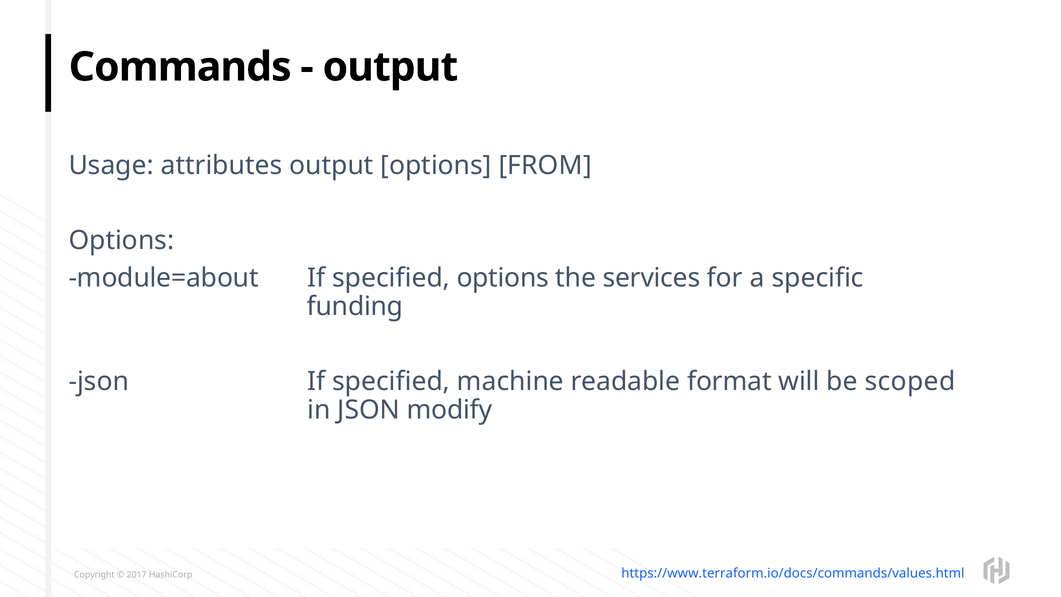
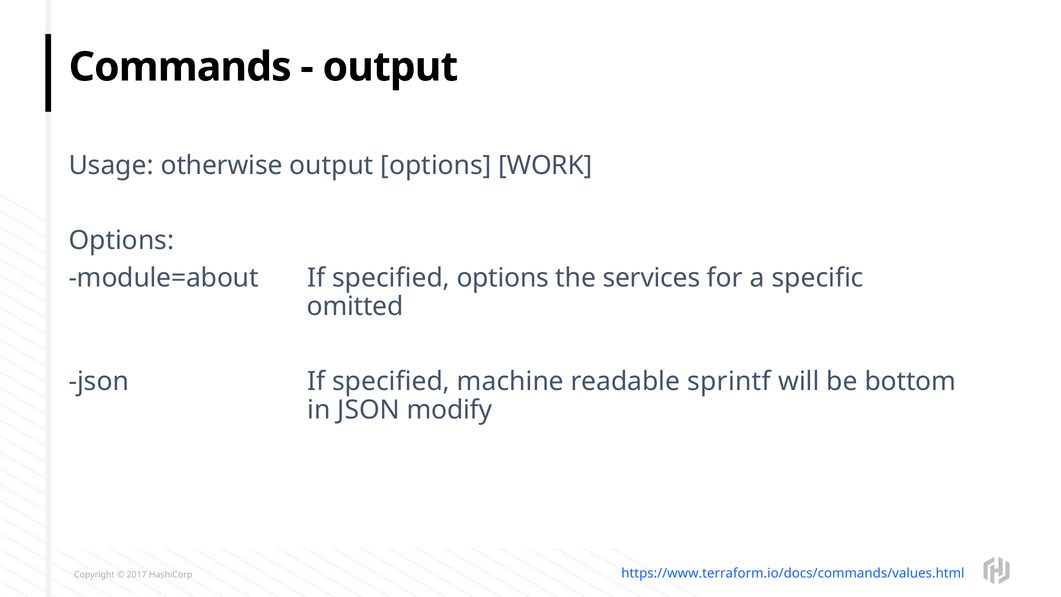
attributes: attributes -> otherwise
FROM: FROM -> WORK
funding: funding -> omitted
format: format -> sprintf
scoped: scoped -> bottom
